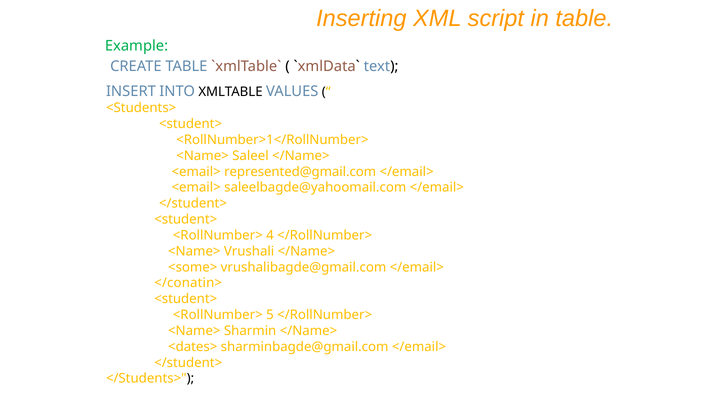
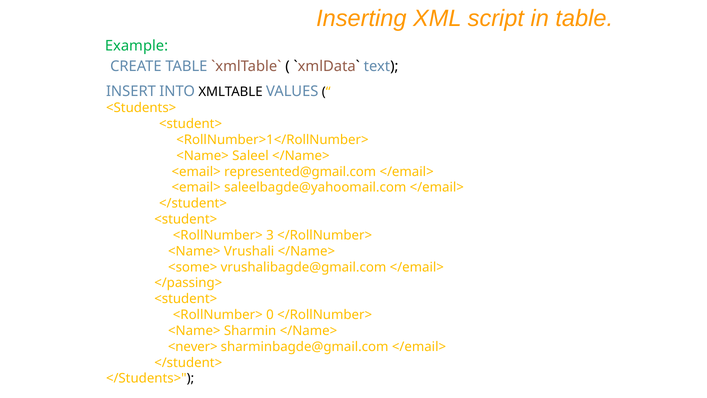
4: 4 -> 3
</conatin>: </conatin> -> </passing>
5: 5 -> 0
<dates>: <dates> -> <never>
